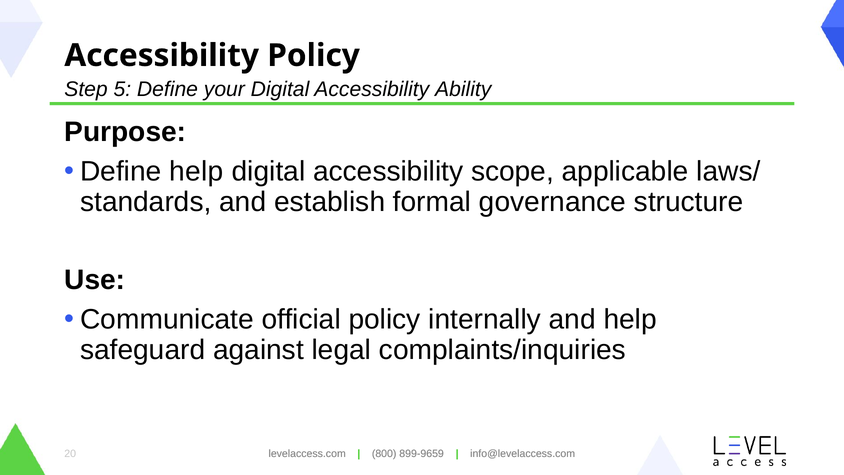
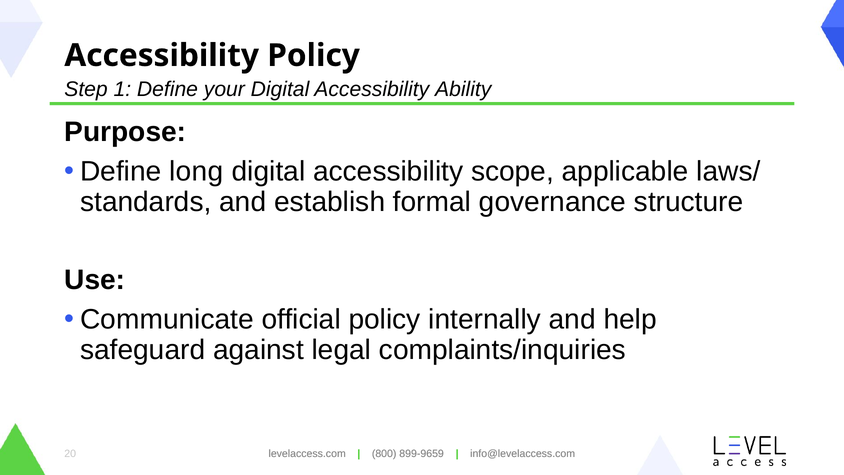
5: 5 -> 1
Define help: help -> long
